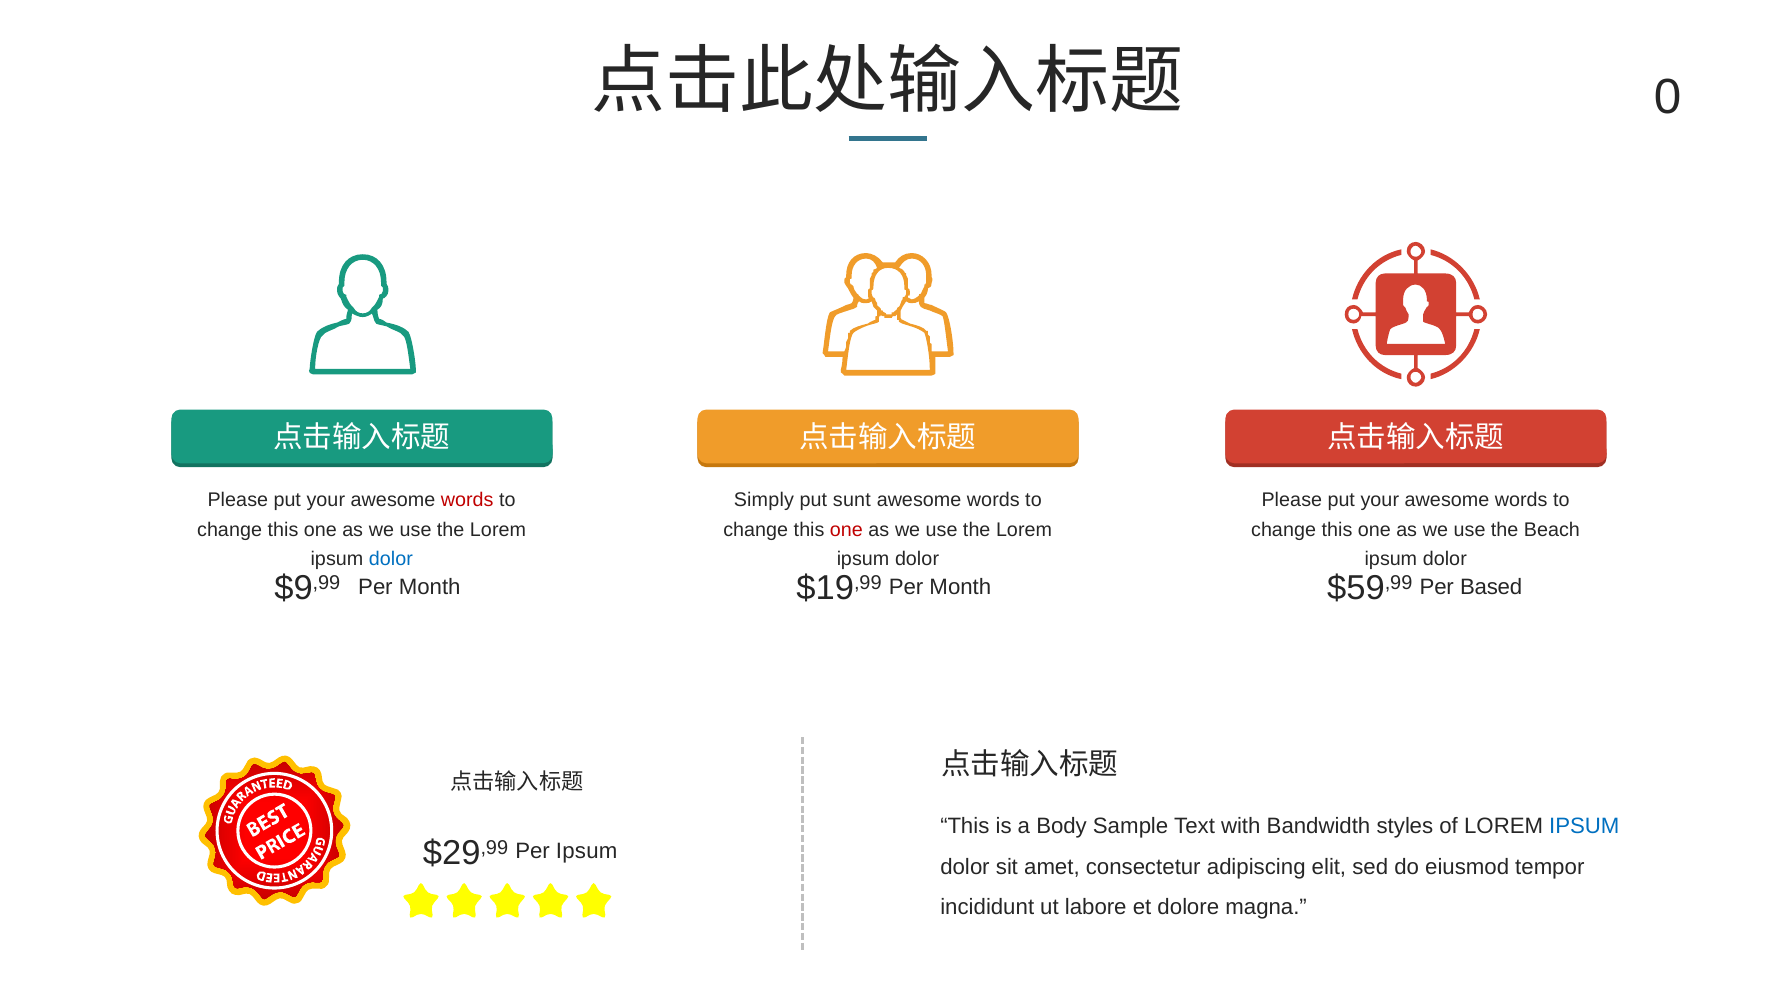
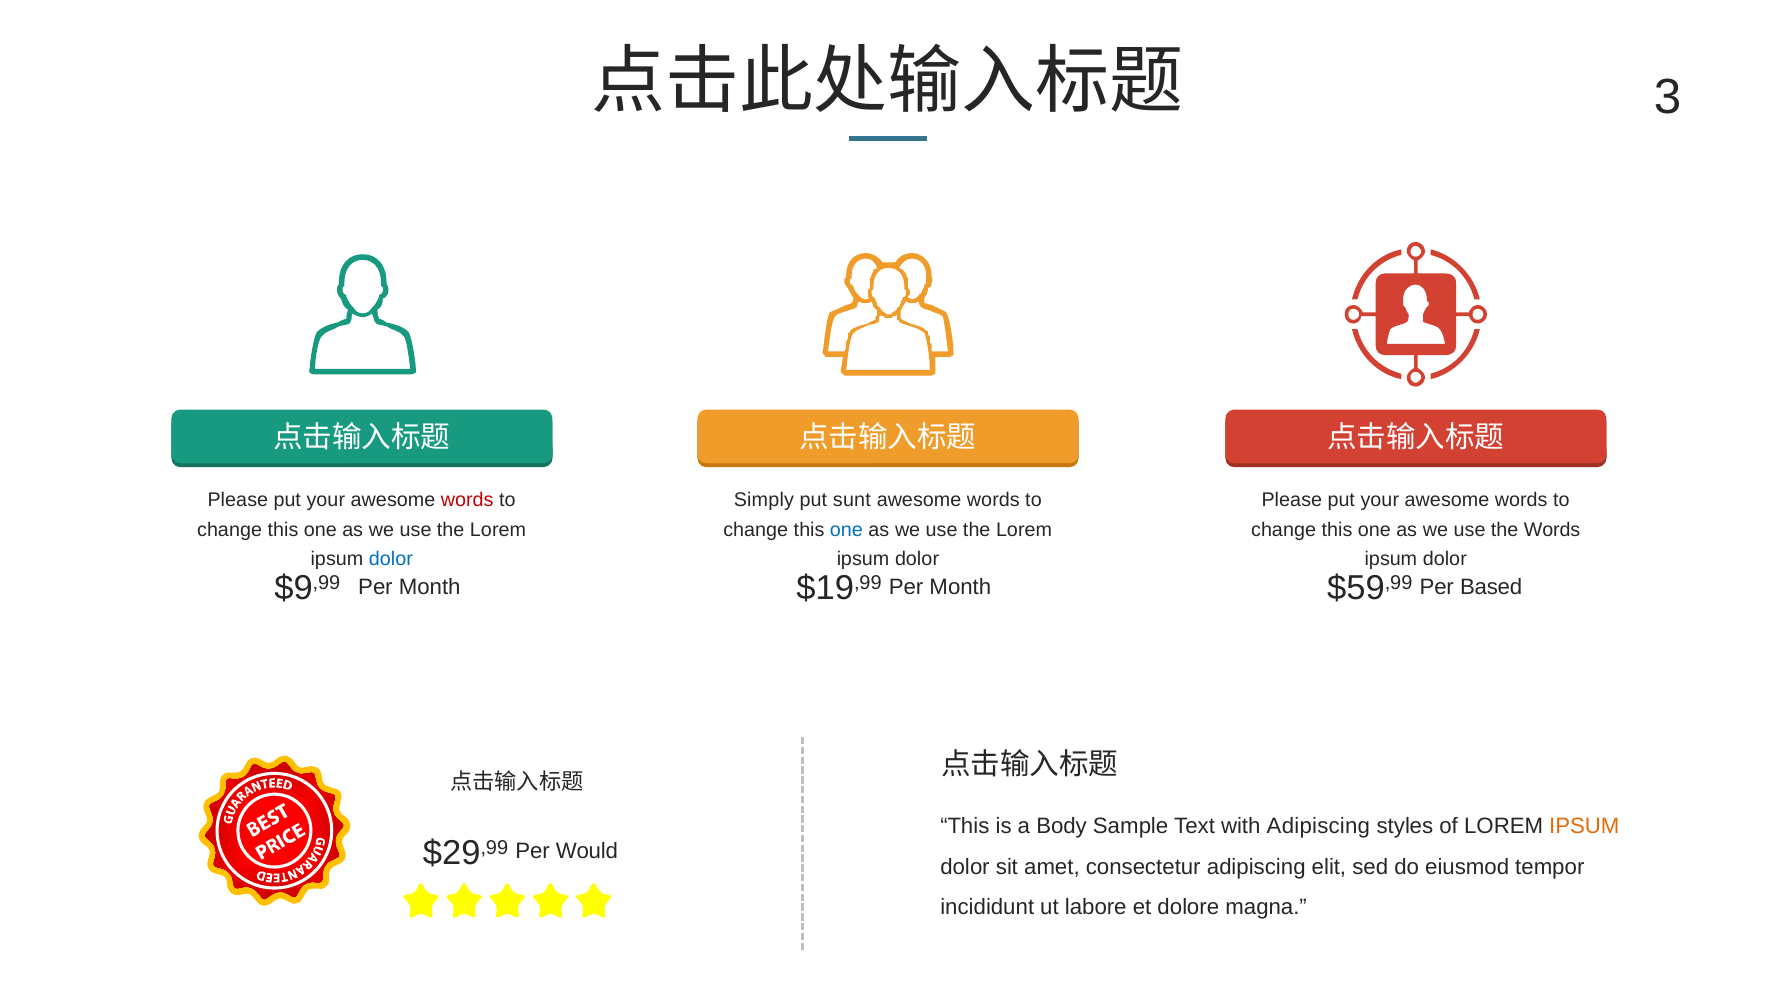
0: 0 -> 3
one at (846, 530) colour: red -> blue
the Beach: Beach -> Words
with Bandwidth: Bandwidth -> Adipiscing
IPSUM at (1584, 826) colour: blue -> orange
Per Ipsum: Ipsum -> Would
